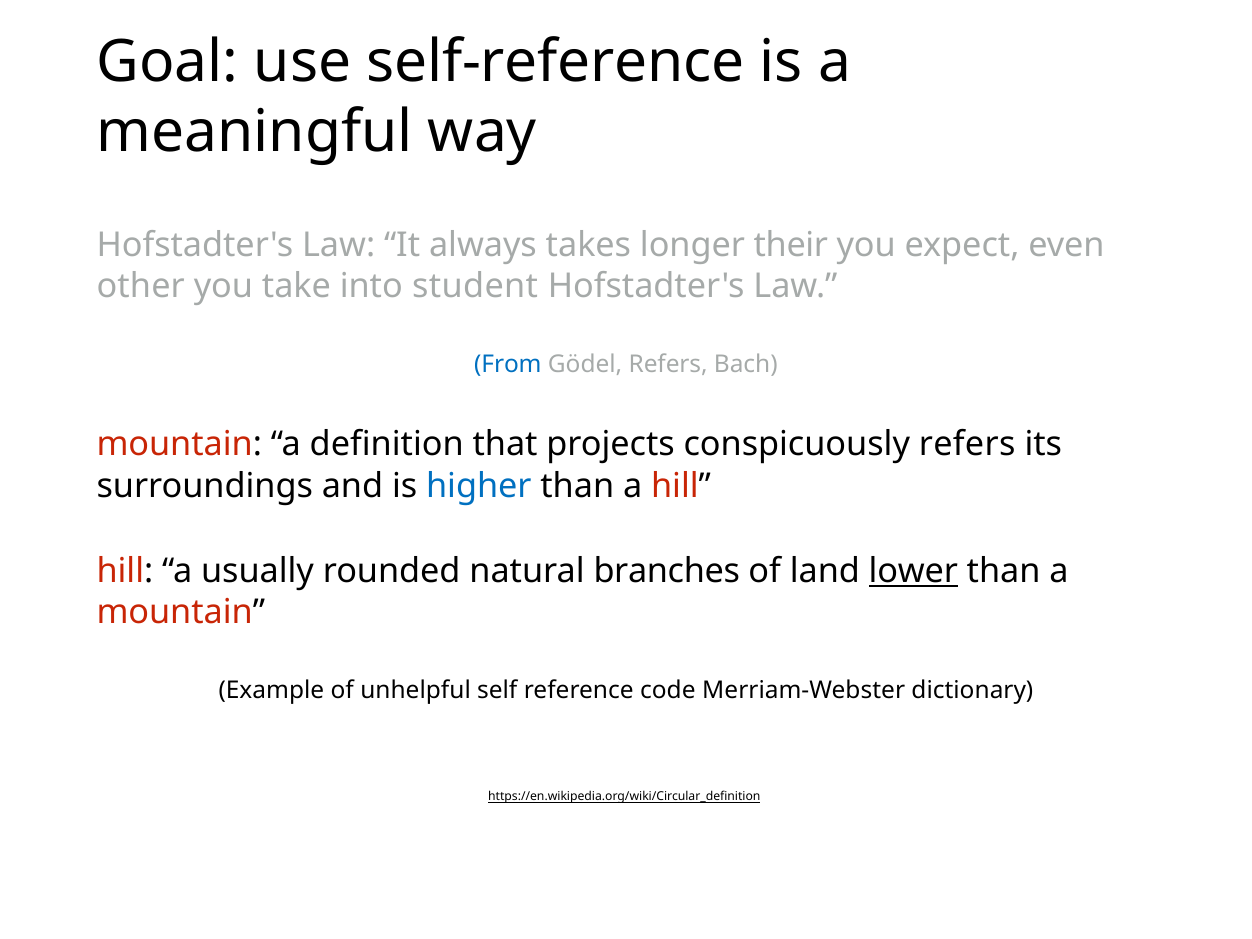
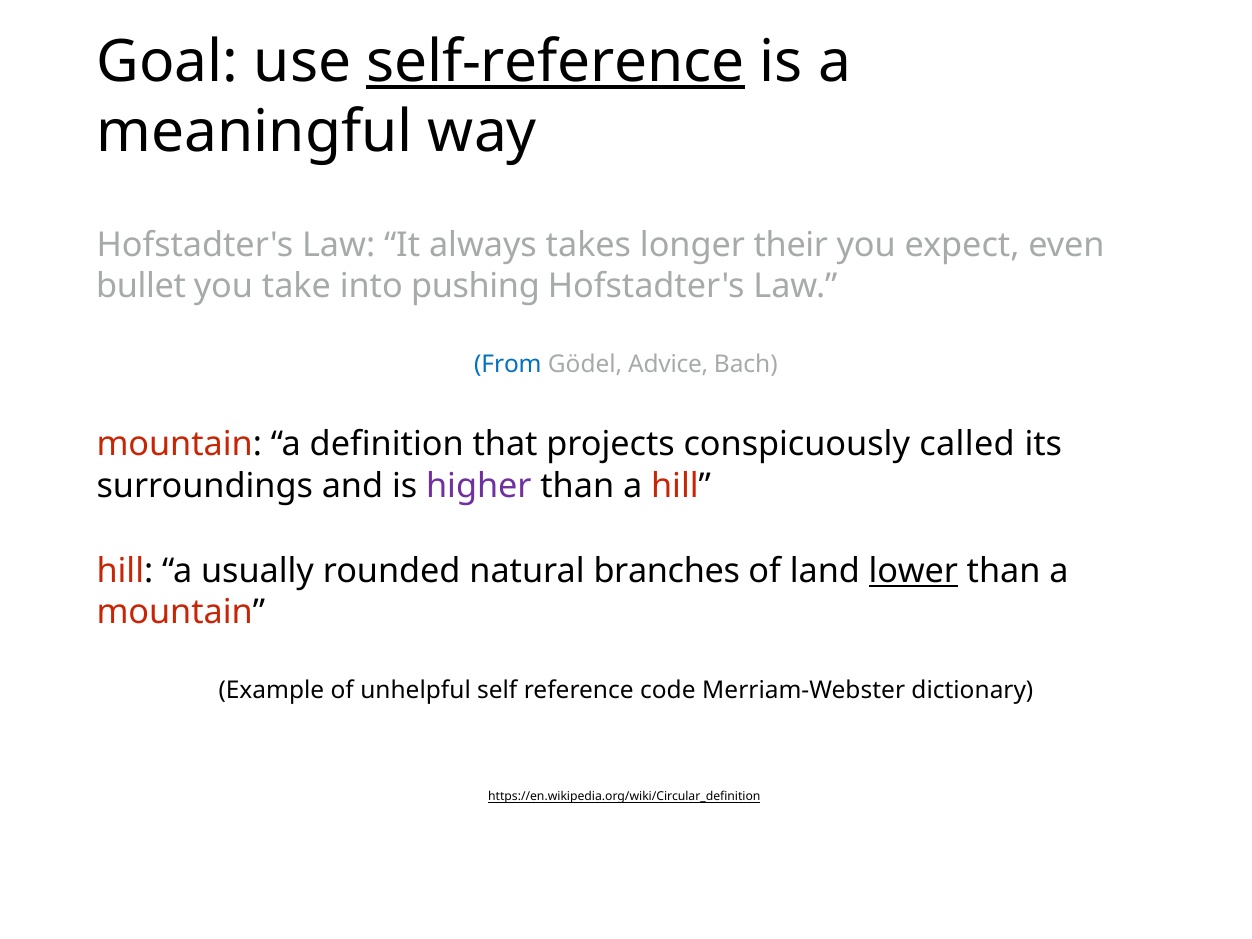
self-reference underline: none -> present
other: other -> bullet
student: student -> pushing
Gödel Refers: Refers -> Advice
conspicuously refers: refers -> called
higher colour: blue -> purple
